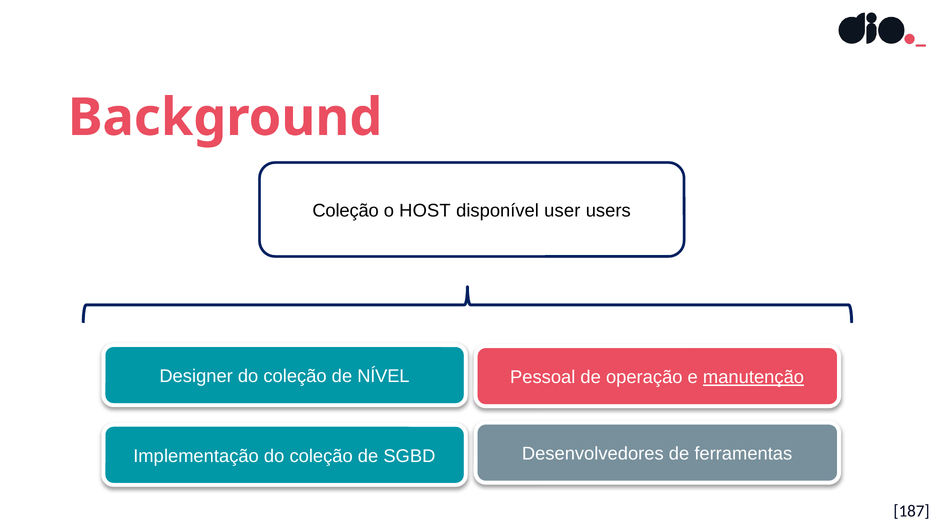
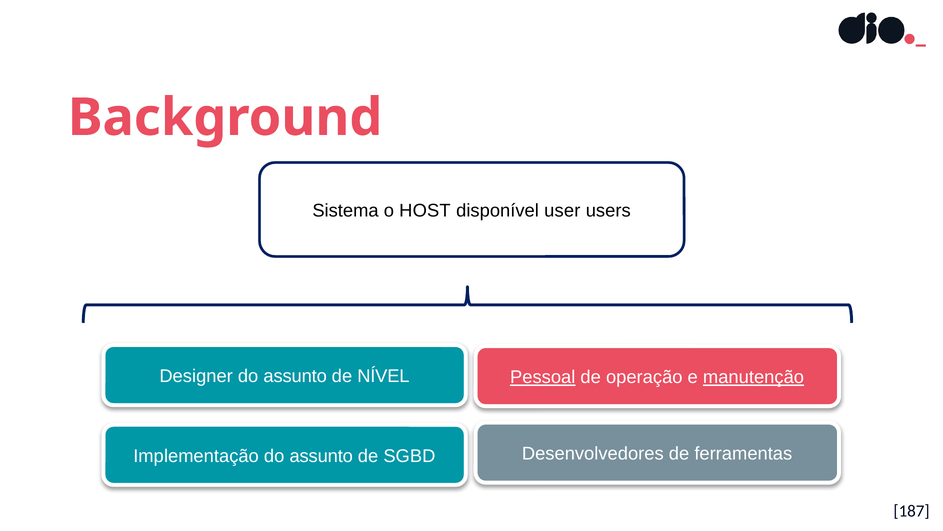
Coleção at (346, 211): Coleção -> Sistema
Designer do coleção: coleção -> assunto
Pessoal underline: none -> present
Implementação do coleção: coleção -> assunto
